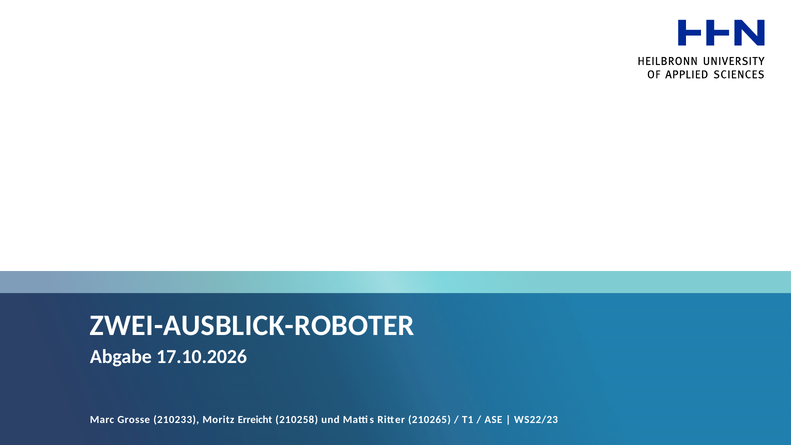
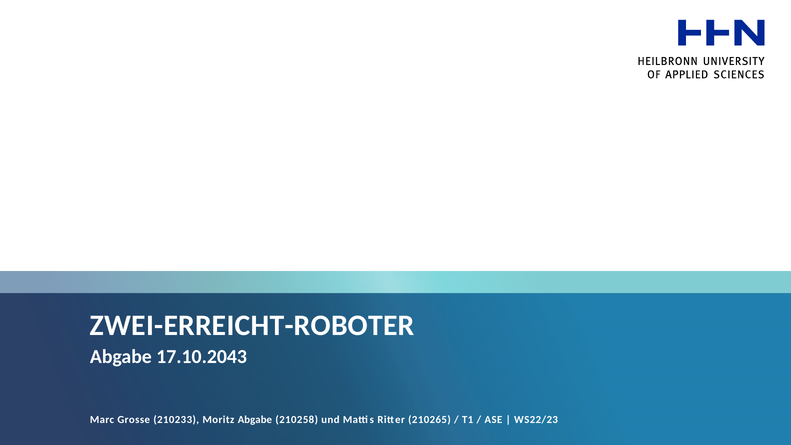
ZWEI-AUSBLICK-ROBOTER: ZWEI-AUSBLICK-ROBOTER -> ZWEI-ERREICHT-ROBOTER
17.10.2026: 17.10.2026 -> 17.10.2043
Moritz Erreicht: Erreicht -> Abgabe
